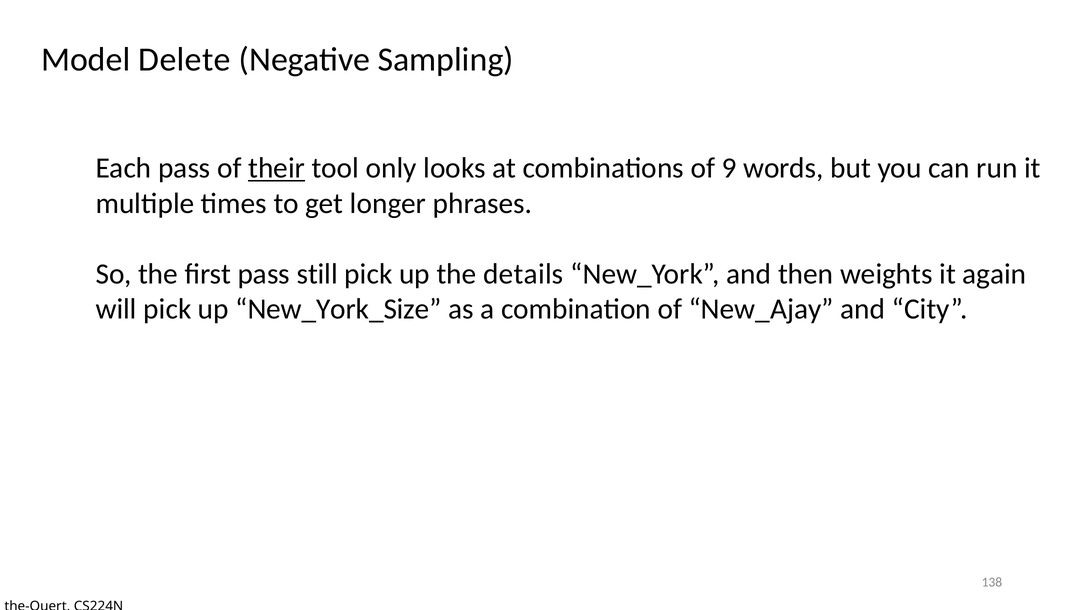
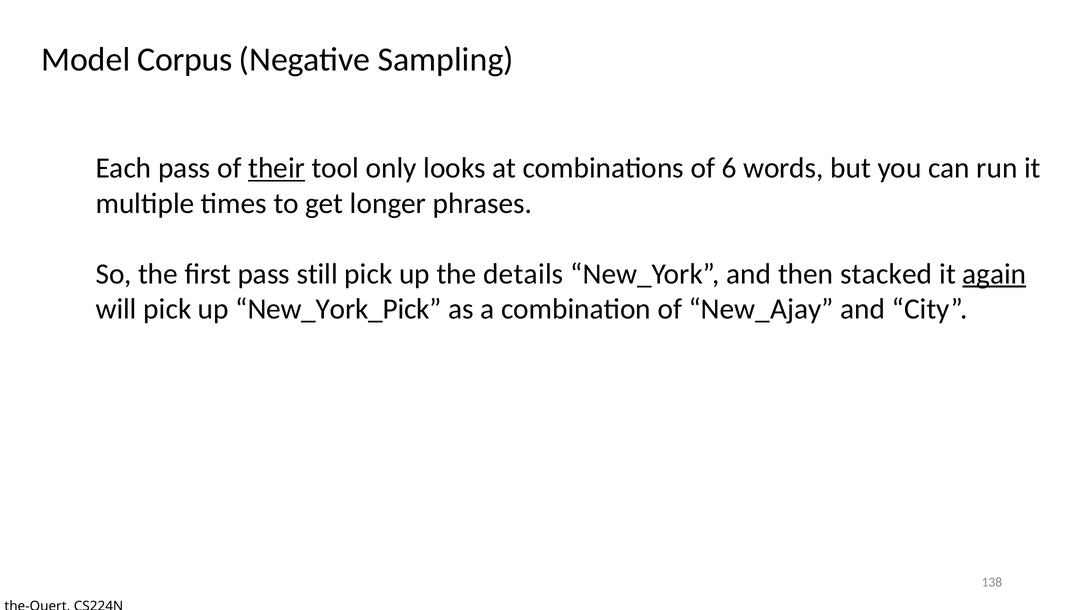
Delete: Delete -> Corpus
9: 9 -> 6
weights: weights -> stacked
again underline: none -> present
New_York_Size: New_York_Size -> New_York_Pick
